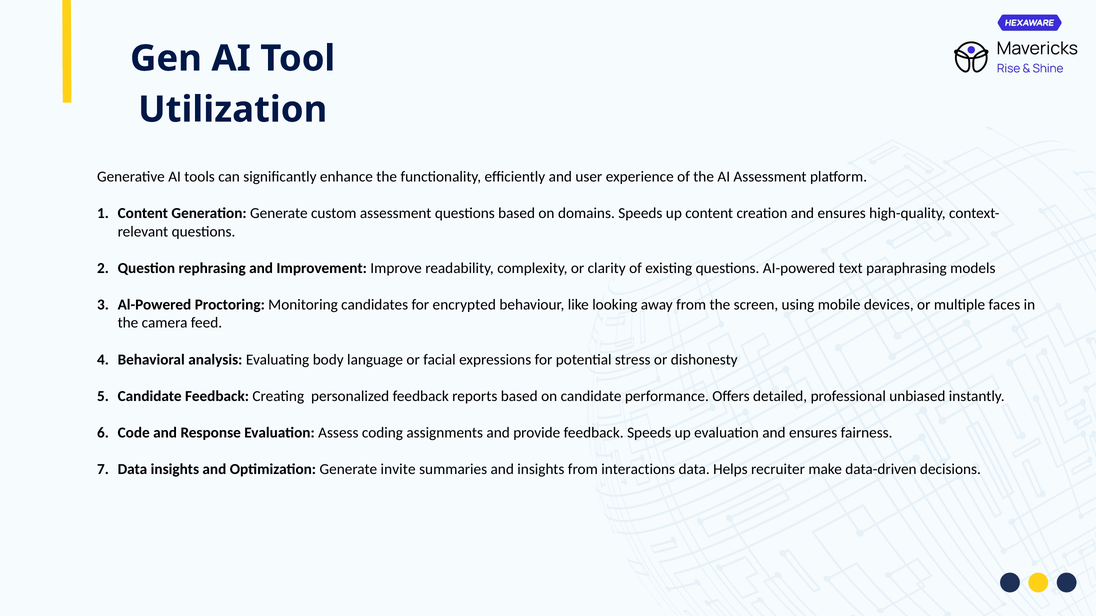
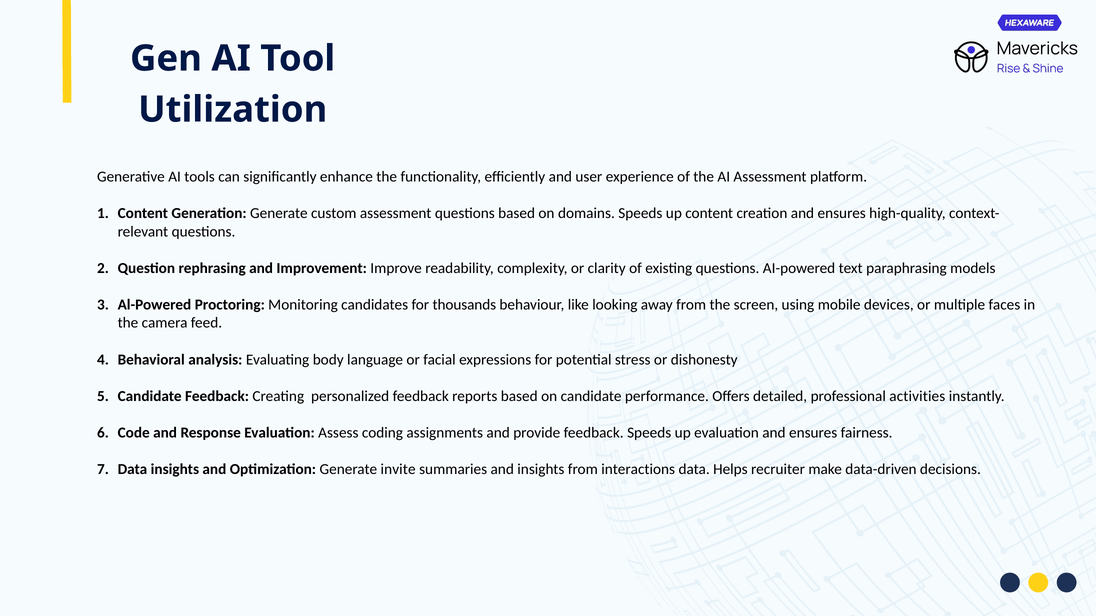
encrypted: encrypted -> thousands
unbiased: unbiased -> activities
